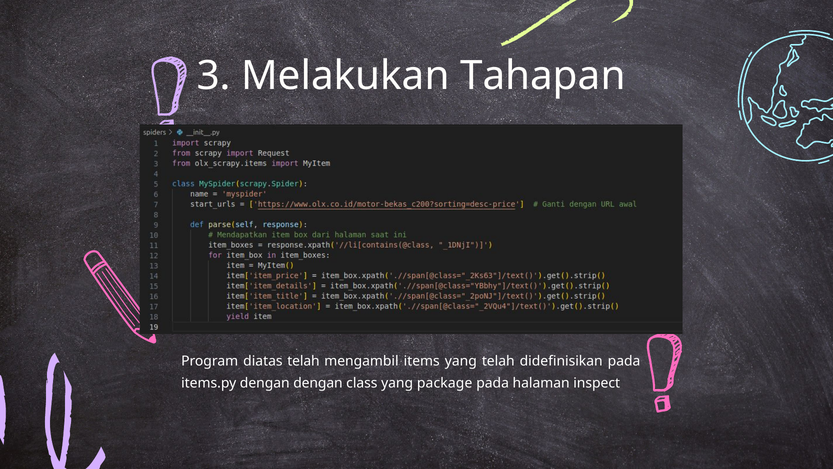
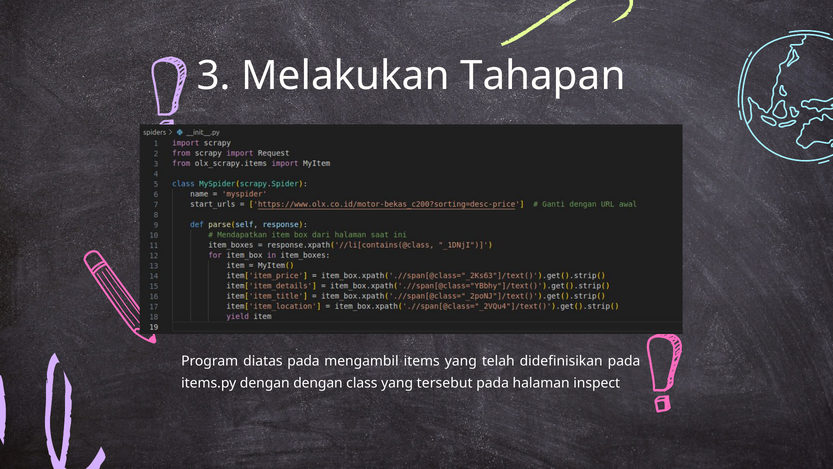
diatas telah: telah -> pada
package: package -> tersebut
